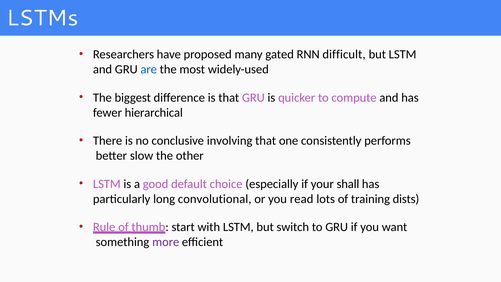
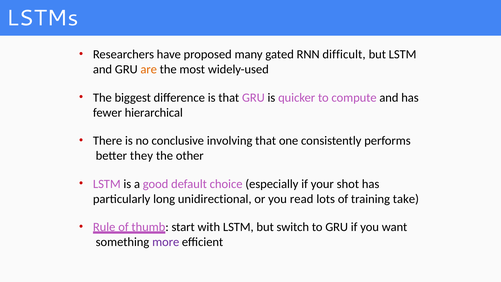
are colour: blue -> orange
slow: slow -> they
shall: shall -> shot
convolutional: convolutional -> unidirectional
dists: dists -> take
